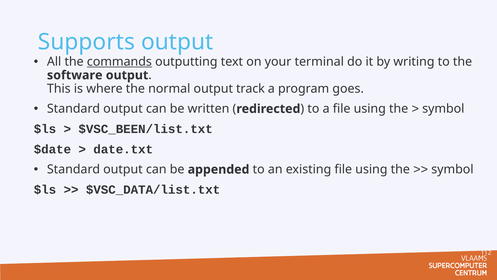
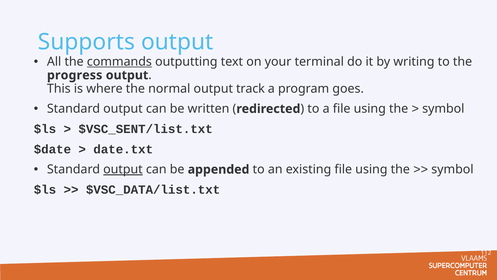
software: software -> progress
$VSC_BEEN/list.txt: $VSC_BEEN/list.txt -> $VSC_SENT/list.txt
output at (123, 169) underline: none -> present
